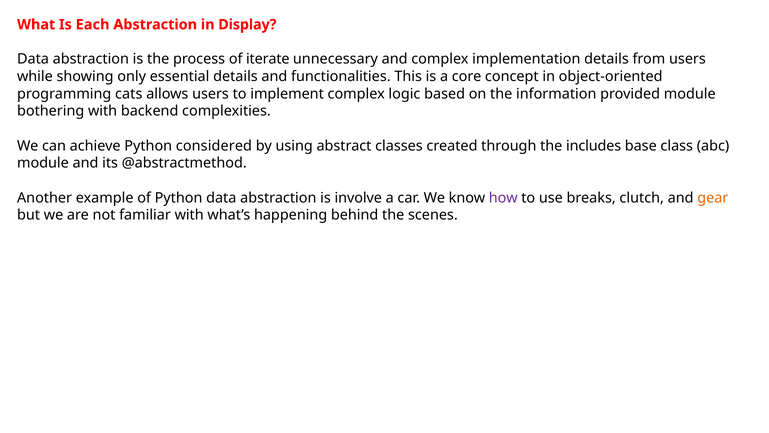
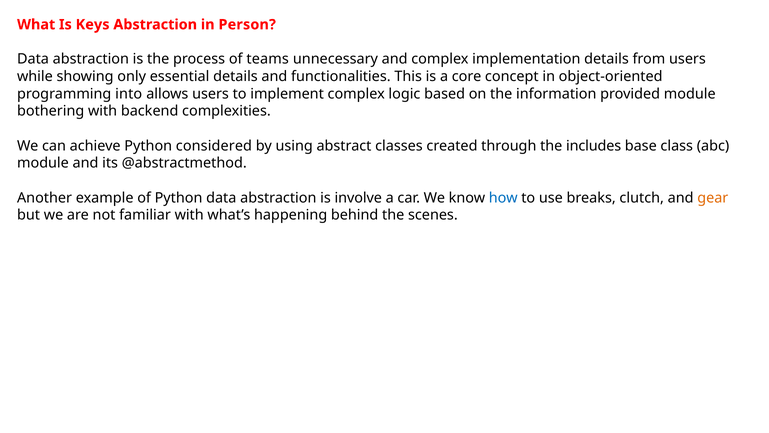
Each: Each -> Keys
Display: Display -> Person
iterate: iterate -> teams
cats: cats -> into
how colour: purple -> blue
